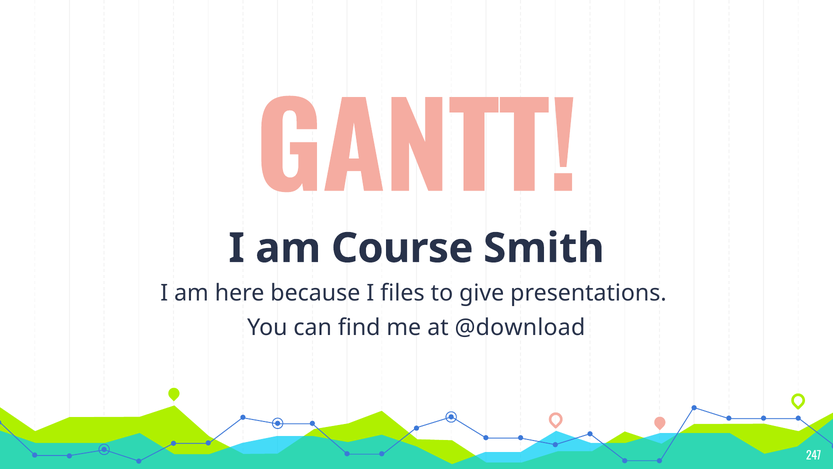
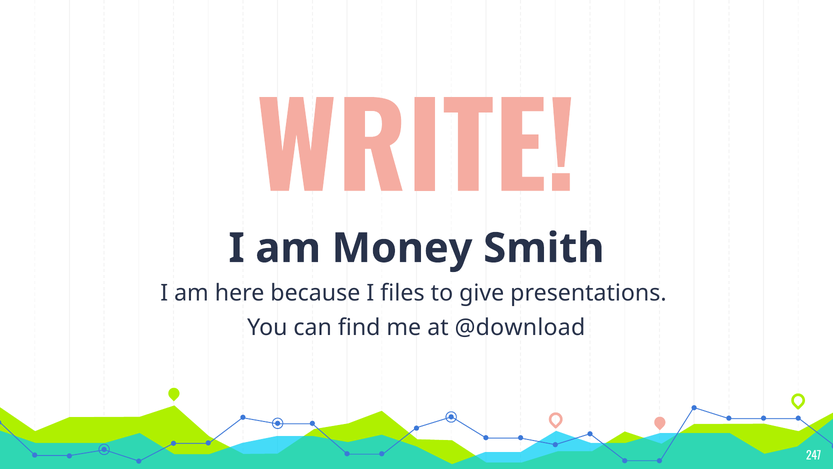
GANTT: GANTT -> WRITE
Course: Course -> Money
